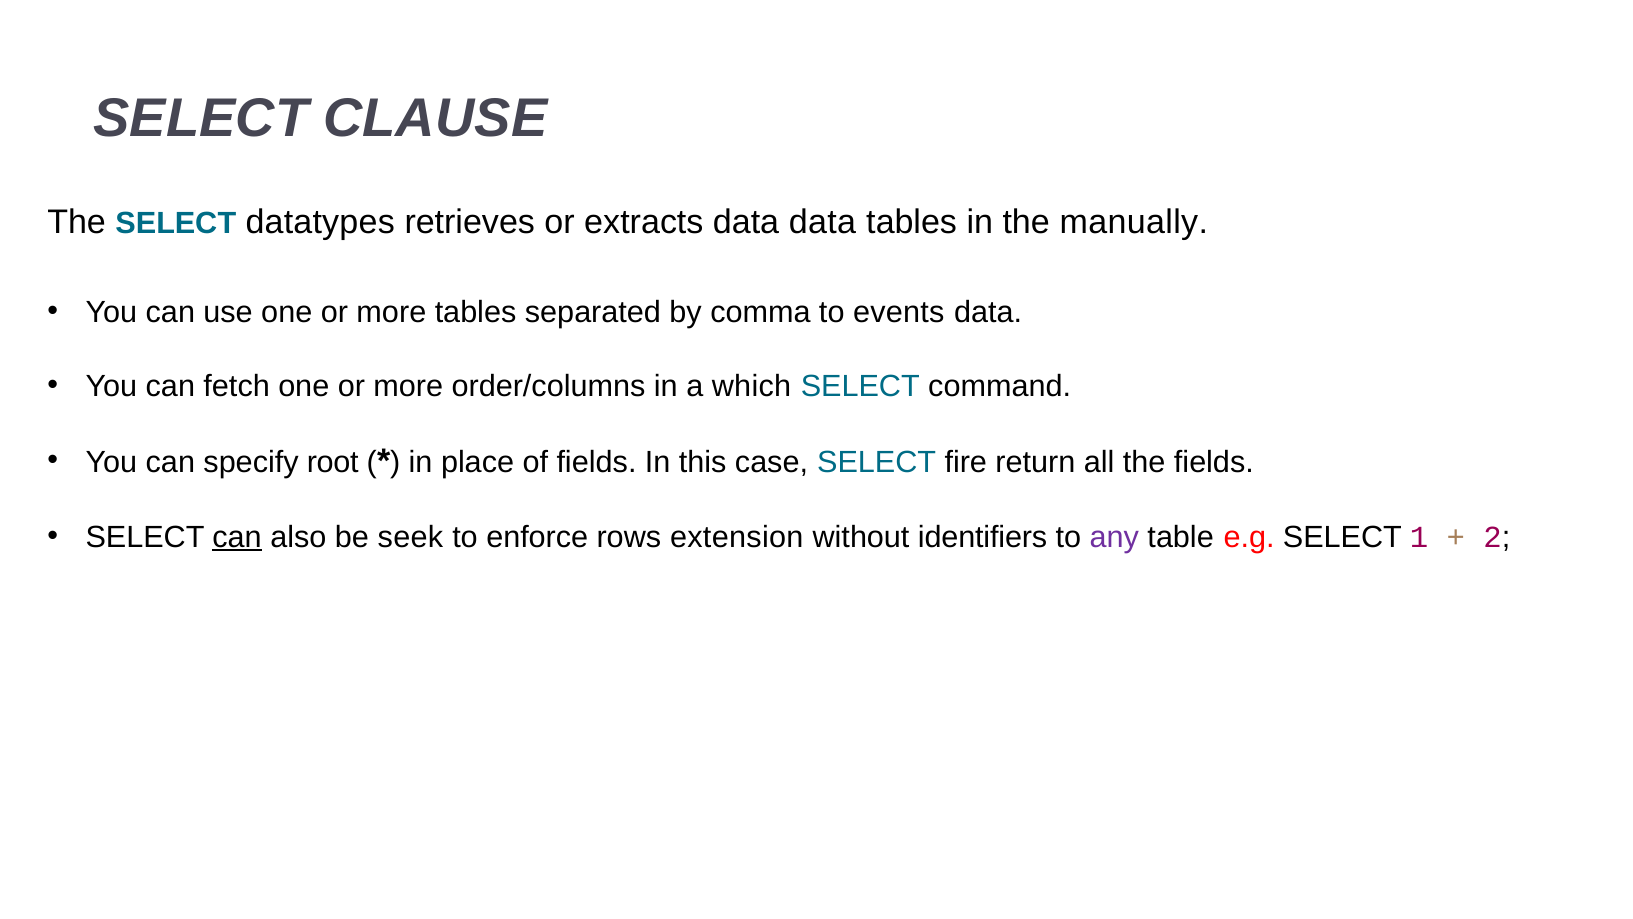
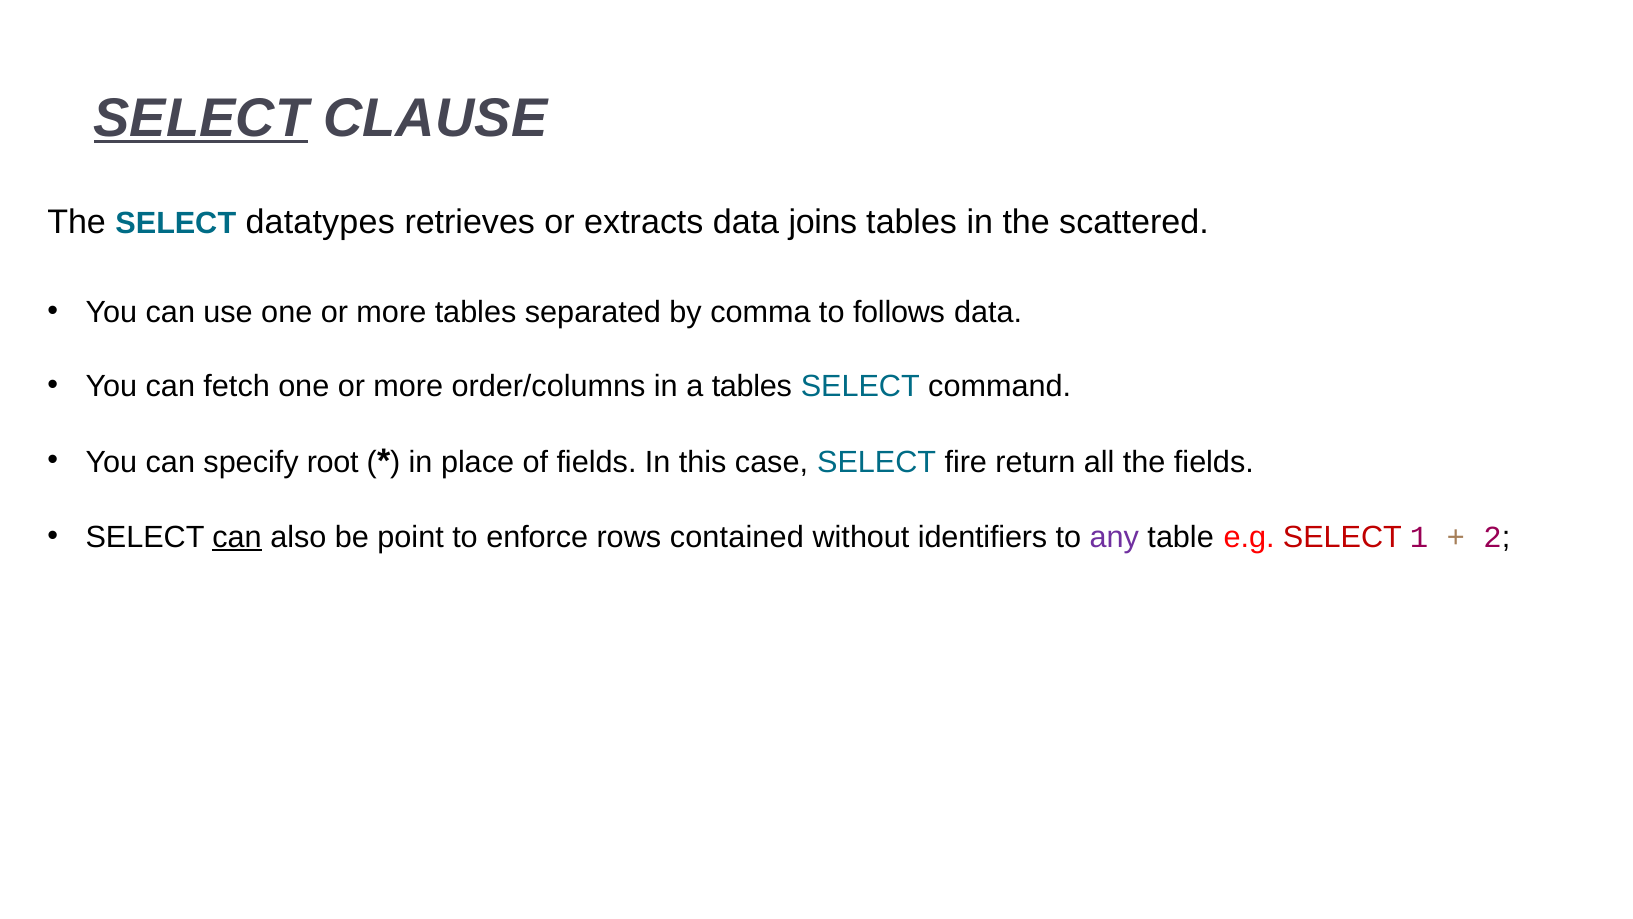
SELECT at (201, 118) underline: none -> present
data data: data -> joins
manually: manually -> scattered
events: events -> follows
a which: which -> tables
seek: seek -> point
extension: extension -> contained
SELECT at (1342, 537) colour: black -> red
